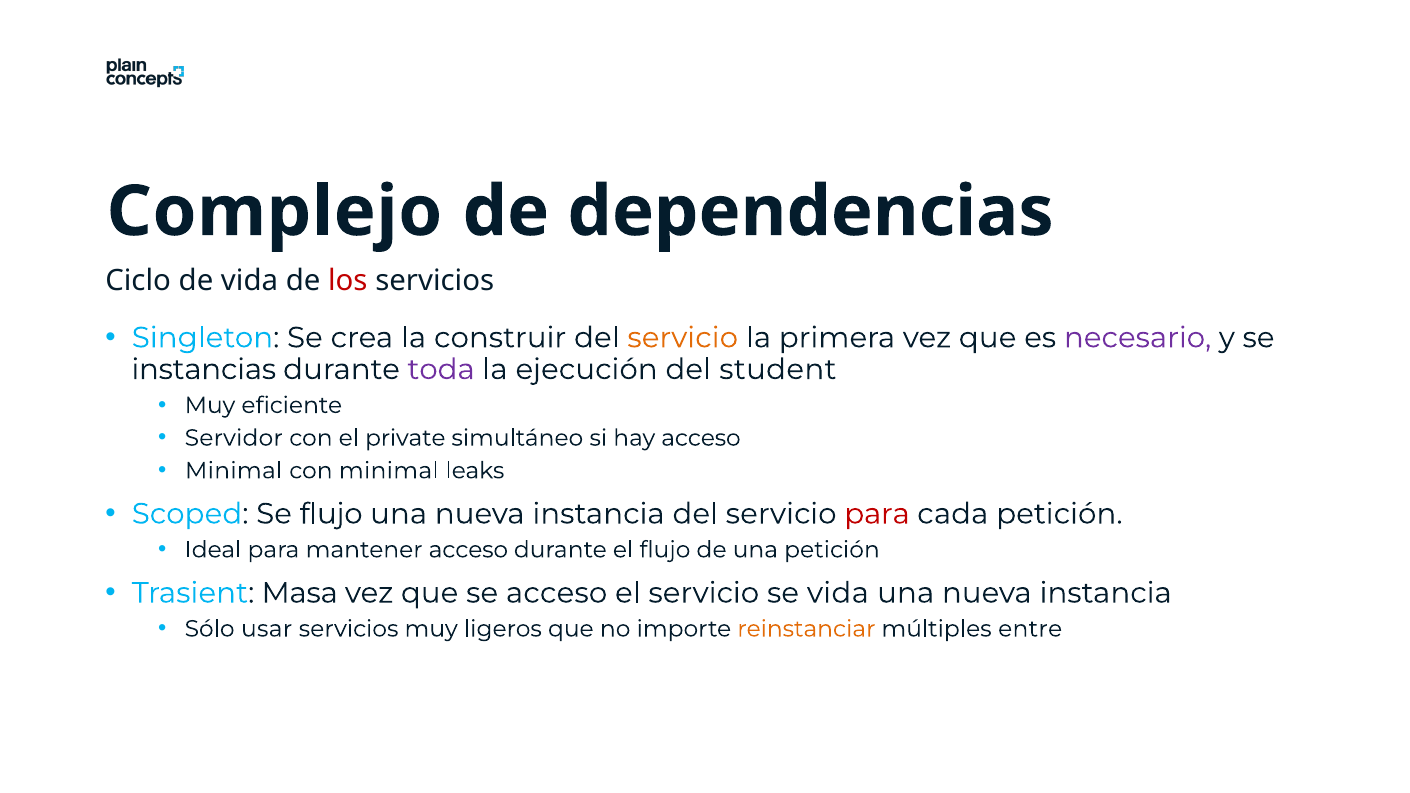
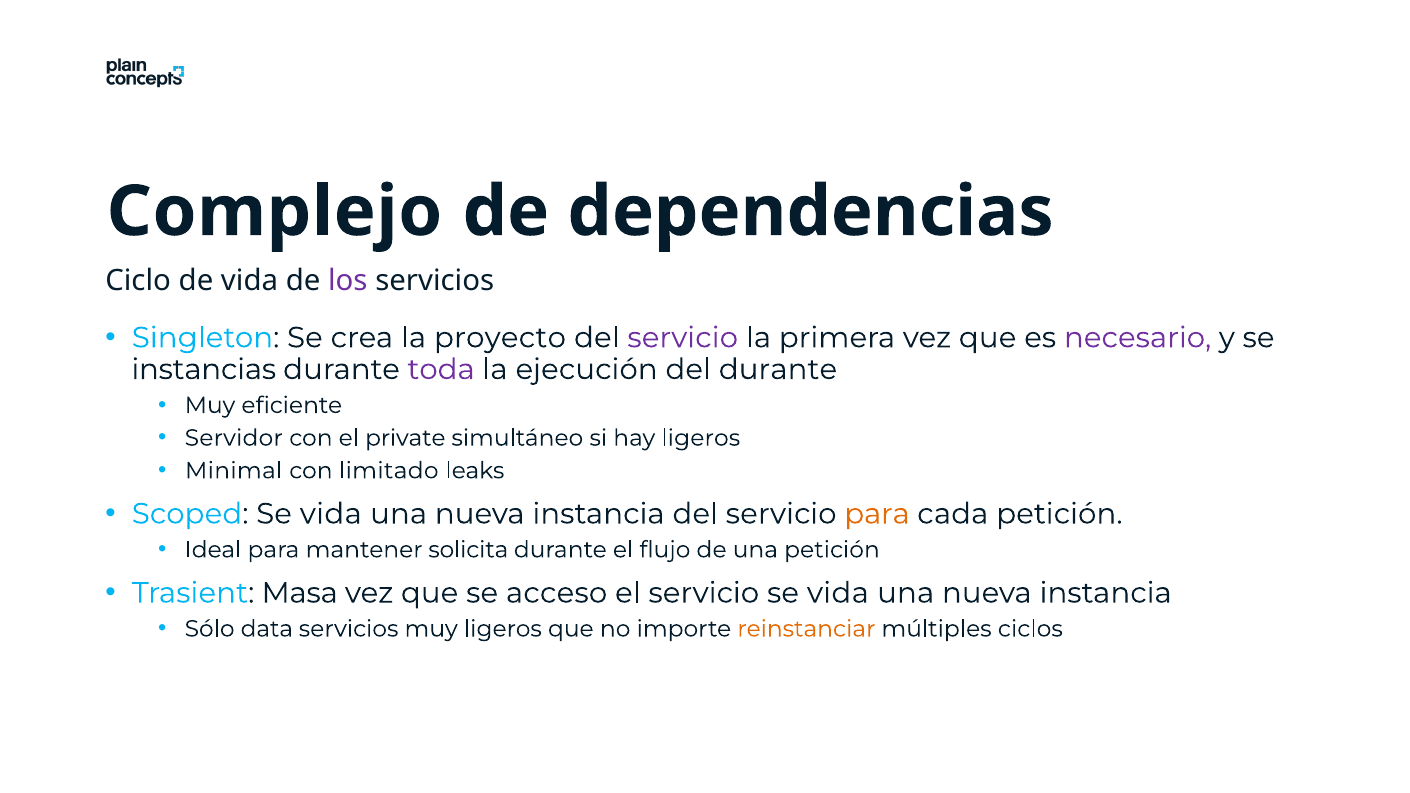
los colour: red -> purple
construir: construir -> proyecto
servicio at (683, 338) colour: orange -> purple
del student: student -> durante
hay acceso: acceso -> ligeros
con minimal: minimal -> limitado
Scoped Se flujo: flujo -> vida
para at (877, 514) colour: red -> orange
mantener acceso: acceso -> solicita
usar: usar -> data
entre: entre -> ciclos
